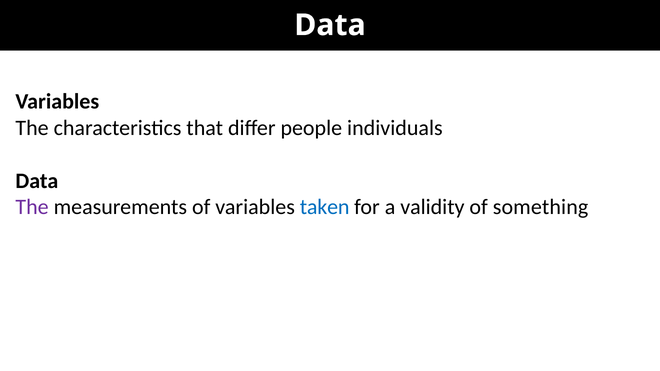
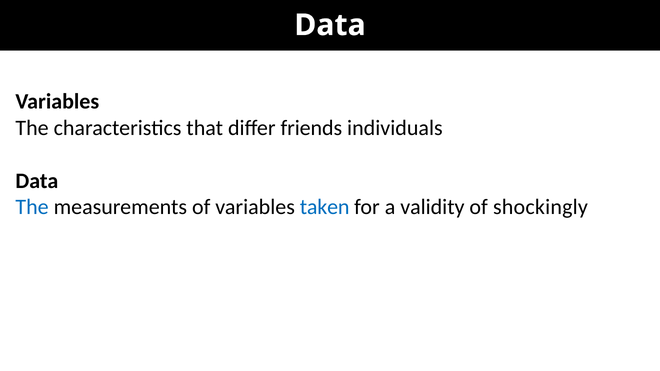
people: people -> friends
The at (32, 207) colour: purple -> blue
something: something -> shockingly
